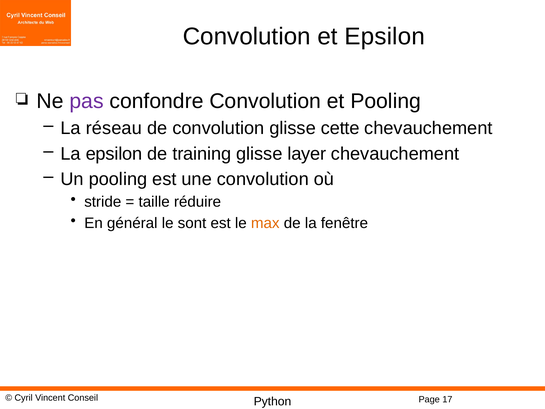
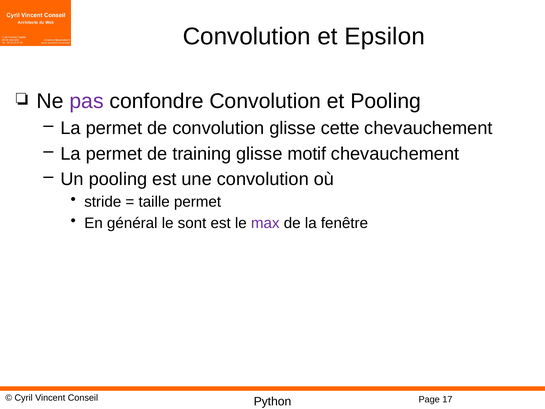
réseau at (114, 128): réseau -> permet
epsilon at (114, 154): epsilon -> permet
layer: layer -> motif
taille réduire: réduire -> permet
max colour: orange -> purple
